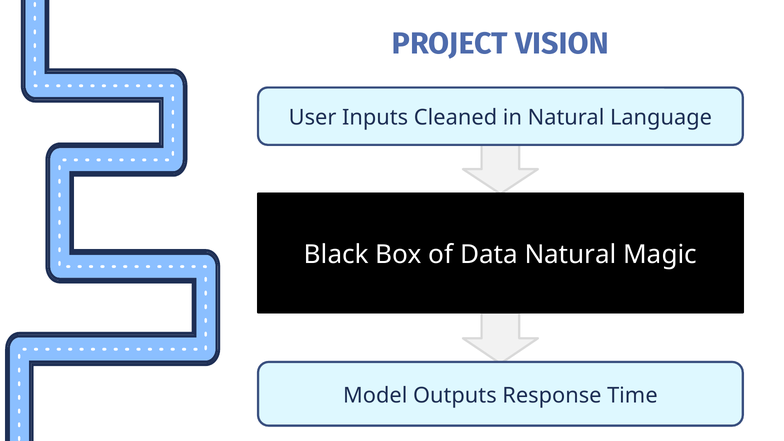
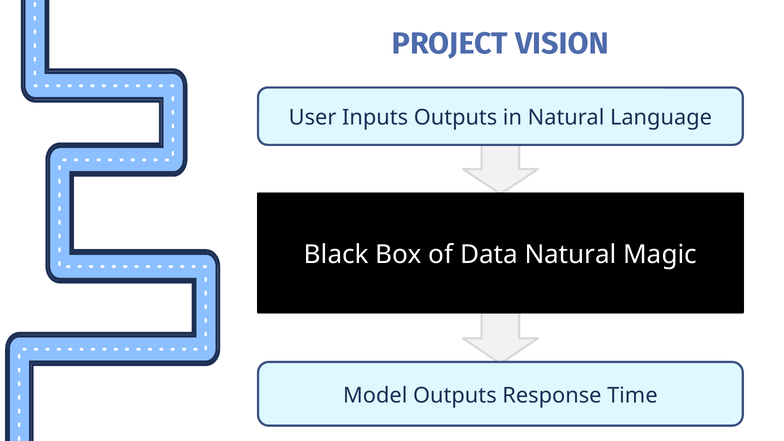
Inputs Cleaned: Cleaned -> Outputs
